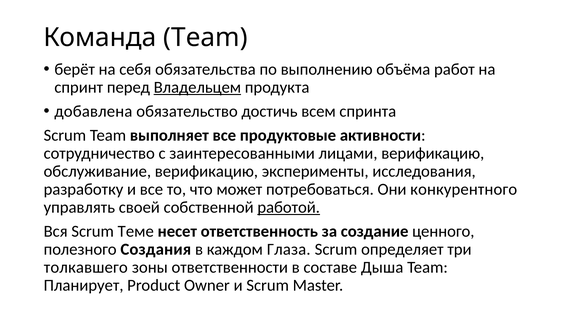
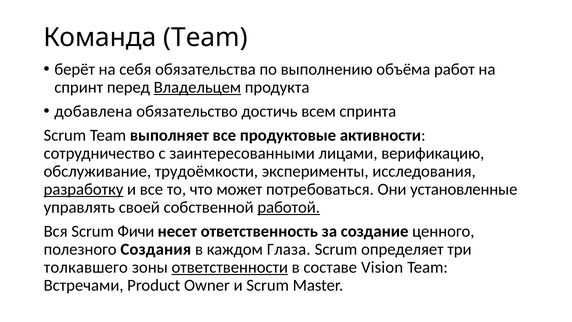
обслуживание верификацию: верификацию -> трудоёмкости
разработку underline: none -> present
конкурентного: конкурентного -> установленные
Теме: Теме -> Фичи
ответственности underline: none -> present
Дыша: Дыша -> Vision
Планирует: Планирует -> Встречами
